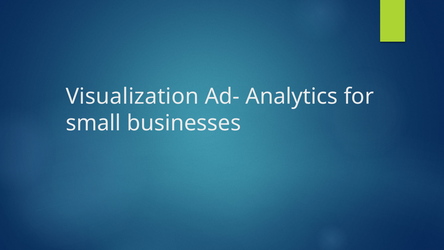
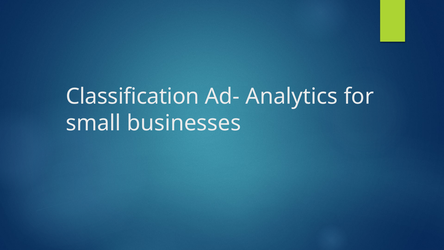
Visualization: Visualization -> Classification
